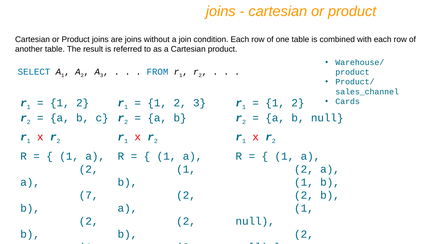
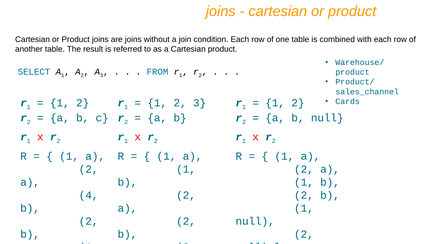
7 at (89, 195): 7 -> 4
